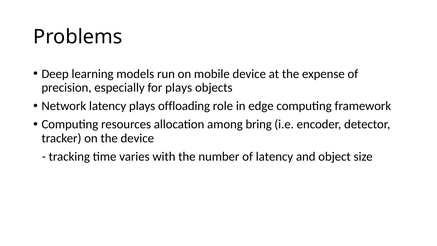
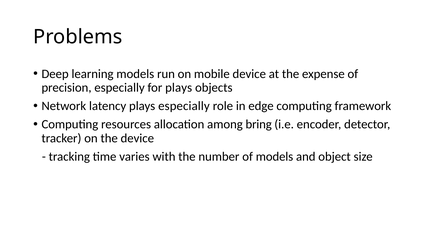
plays offloading: offloading -> especially
of latency: latency -> models
